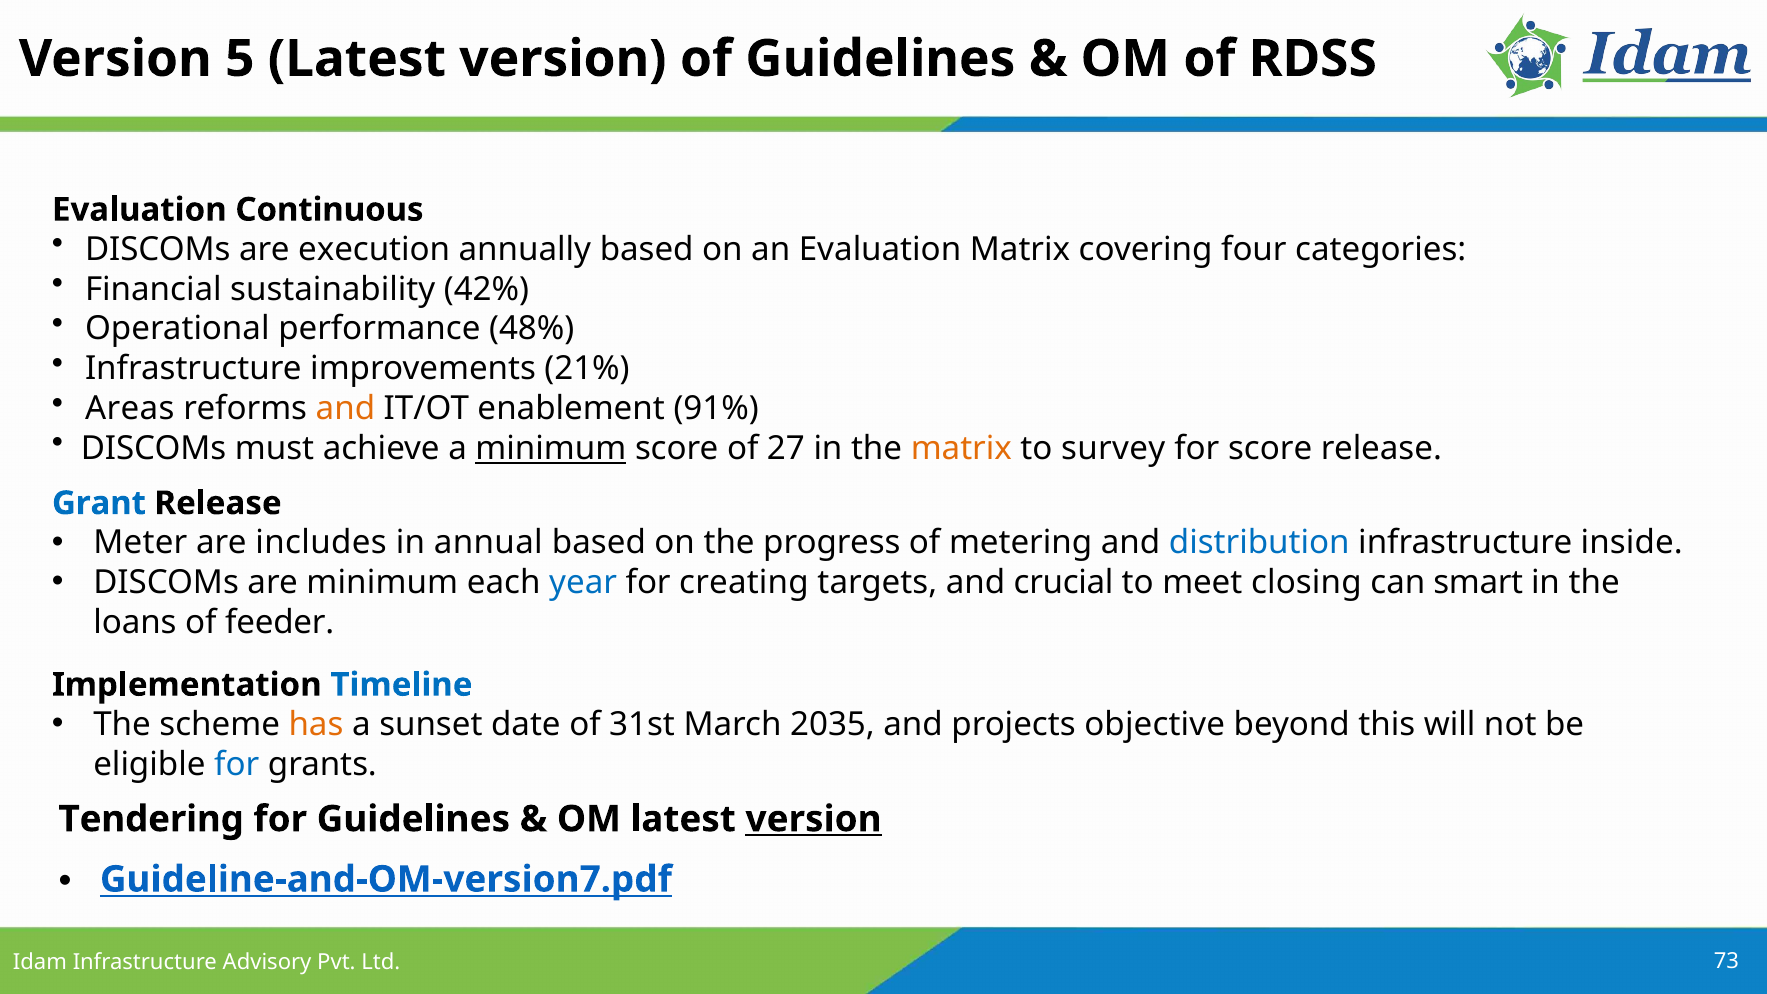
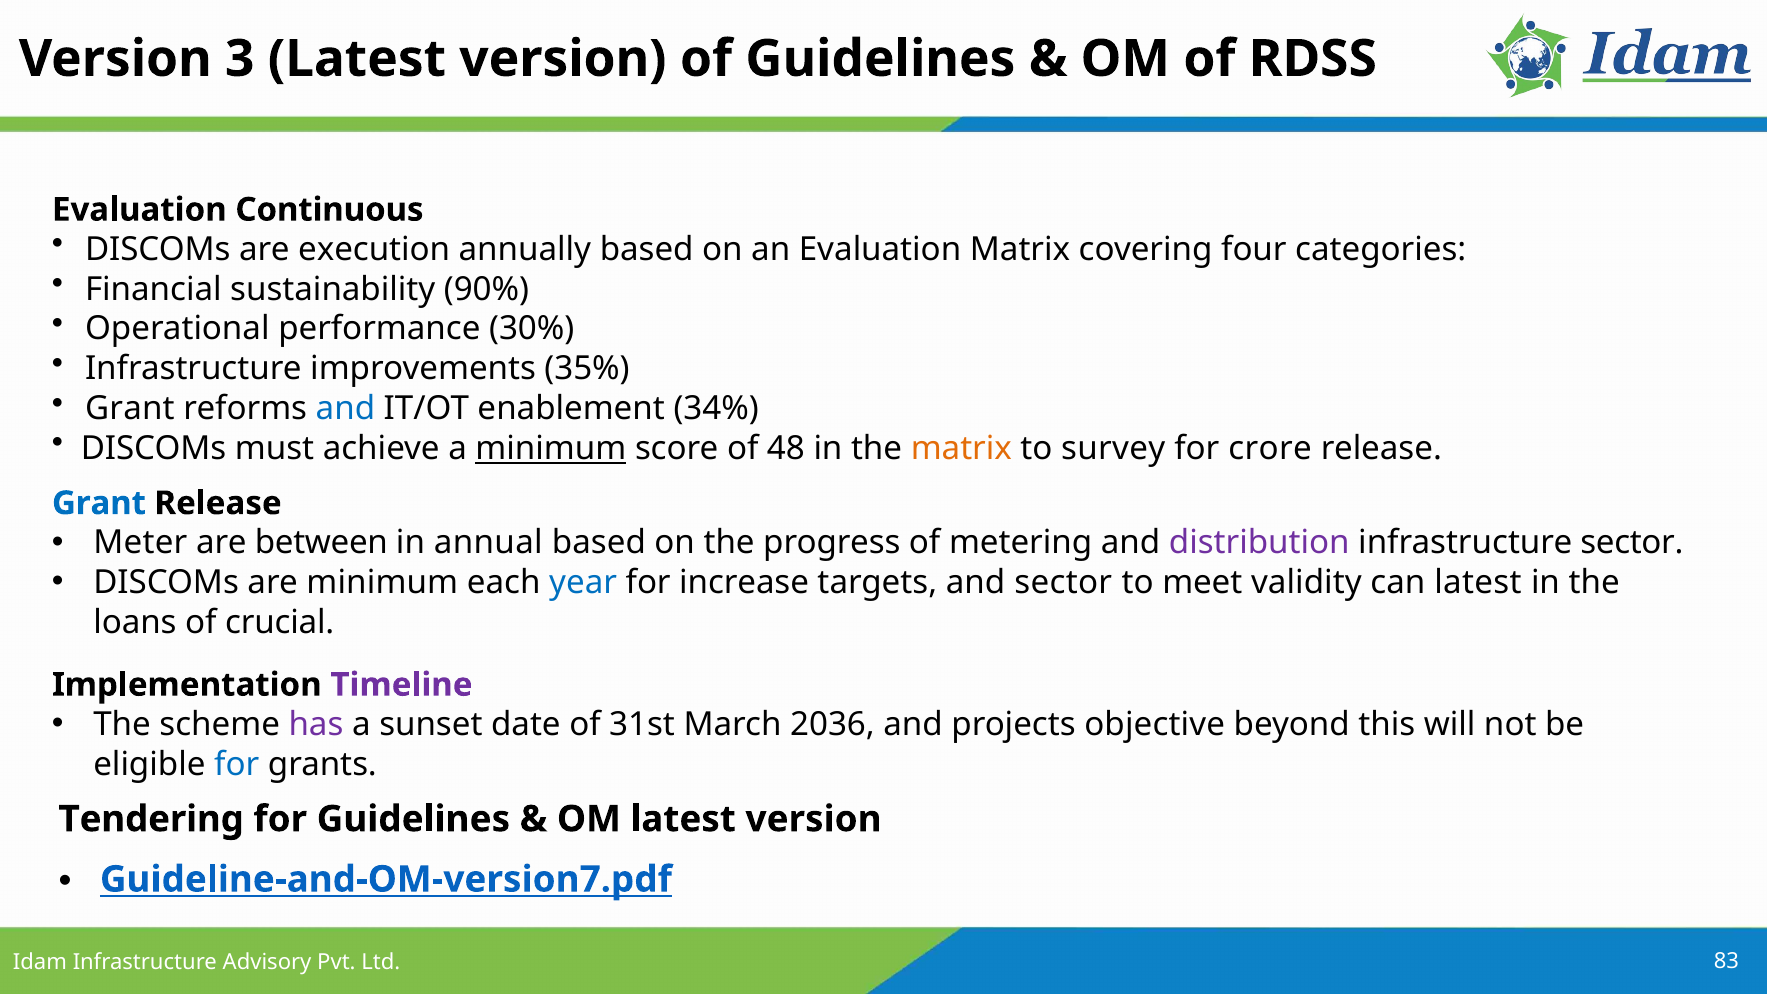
5: 5 -> 3
42%: 42% -> 90%
48%: 48% -> 30%
21%: 21% -> 35%
Areas at (130, 408): Areas -> Grant
and at (345, 408) colour: orange -> blue
91%: 91% -> 34%
27: 27 -> 48
for score: score -> crore
includes: includes -> between
distribution colour: blue -> purple
infrastructure inside: inside -> sector
creating: creating -> increase
and crucial: crucial -> sector
closing: closing -> validity
can smart: smart -> latest
feeder: feeder -> crucial
Timeline colour: blue -> purple
has colour: orange -> purple
2035: 2035 -> 2036
version at (814, 819) underline: present -> none
73: 73 -> 83
